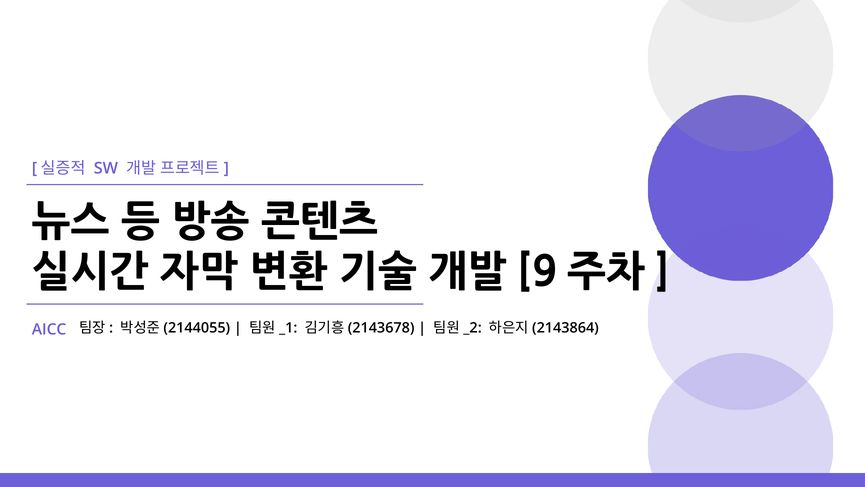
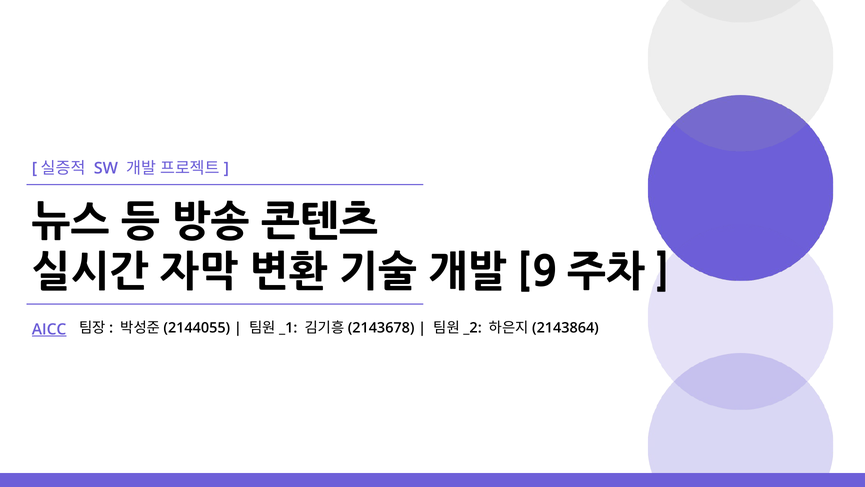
AICC underline: none -> present
